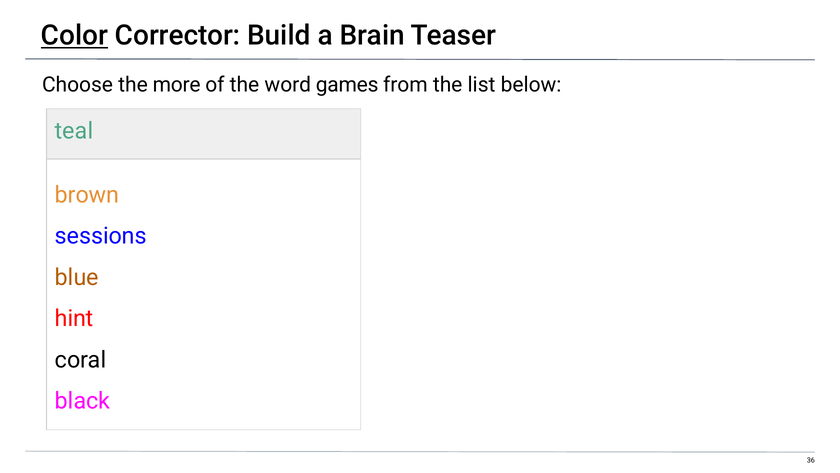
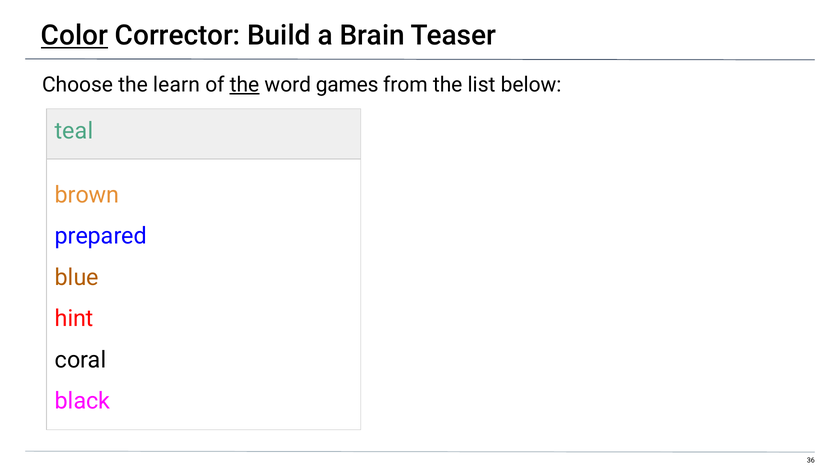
more: more -> learn
the at (244, 85) underline: none -> present
sessions: sessions -> prepared
